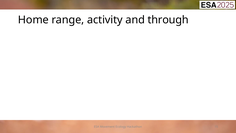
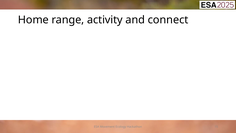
through: through -> connect
